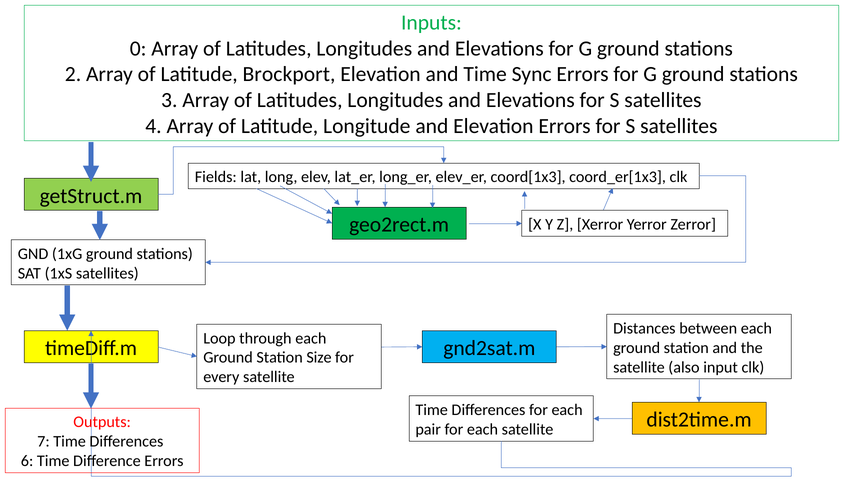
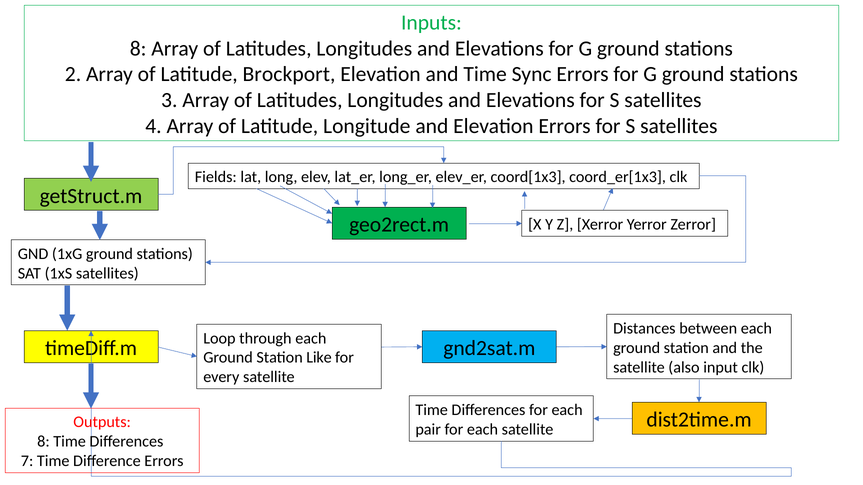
0 at (138, 49): 0 -> 8
Size: Size -> Like
7 at (43, 442): 7 -> 8
6: 6 -> 7
